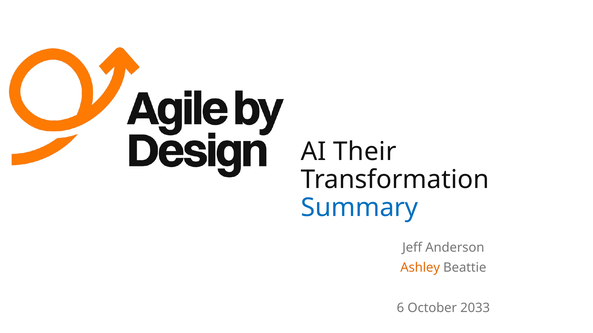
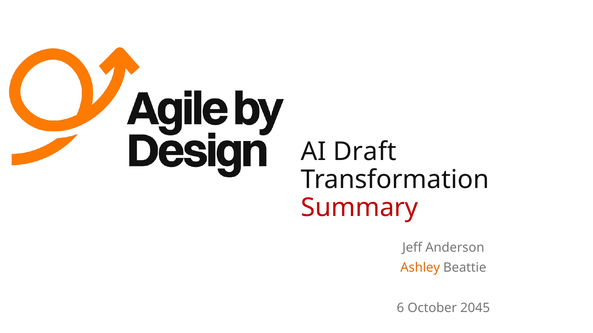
Their: Their -> Draft
Summary colour: blue -> red
2033: 2033 -> 2045
